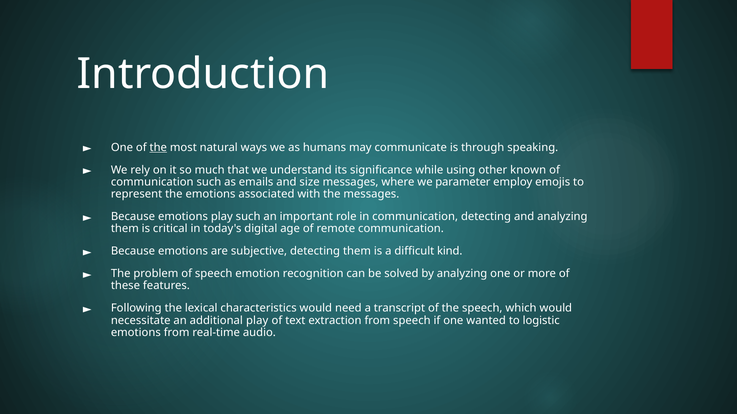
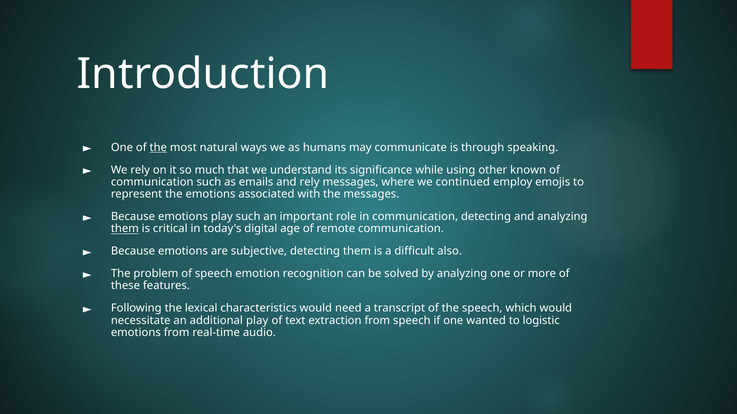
and size: size -> rely
parameter: parameter -> continued
them at (125, 229) underline: none -> present
kind: kind -> also
